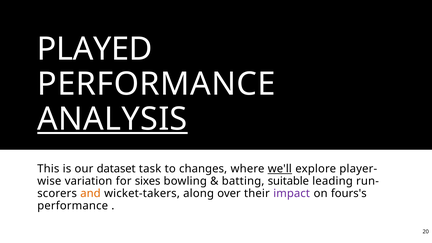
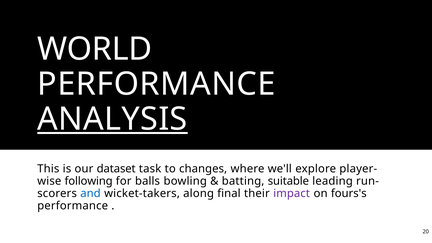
PLAYED: PLAYED -> WORLD
we'll underline: present -> none
variation: variation -> following
sixes: sixes -> balls
and colour: orange -> blue
over: over -> final
